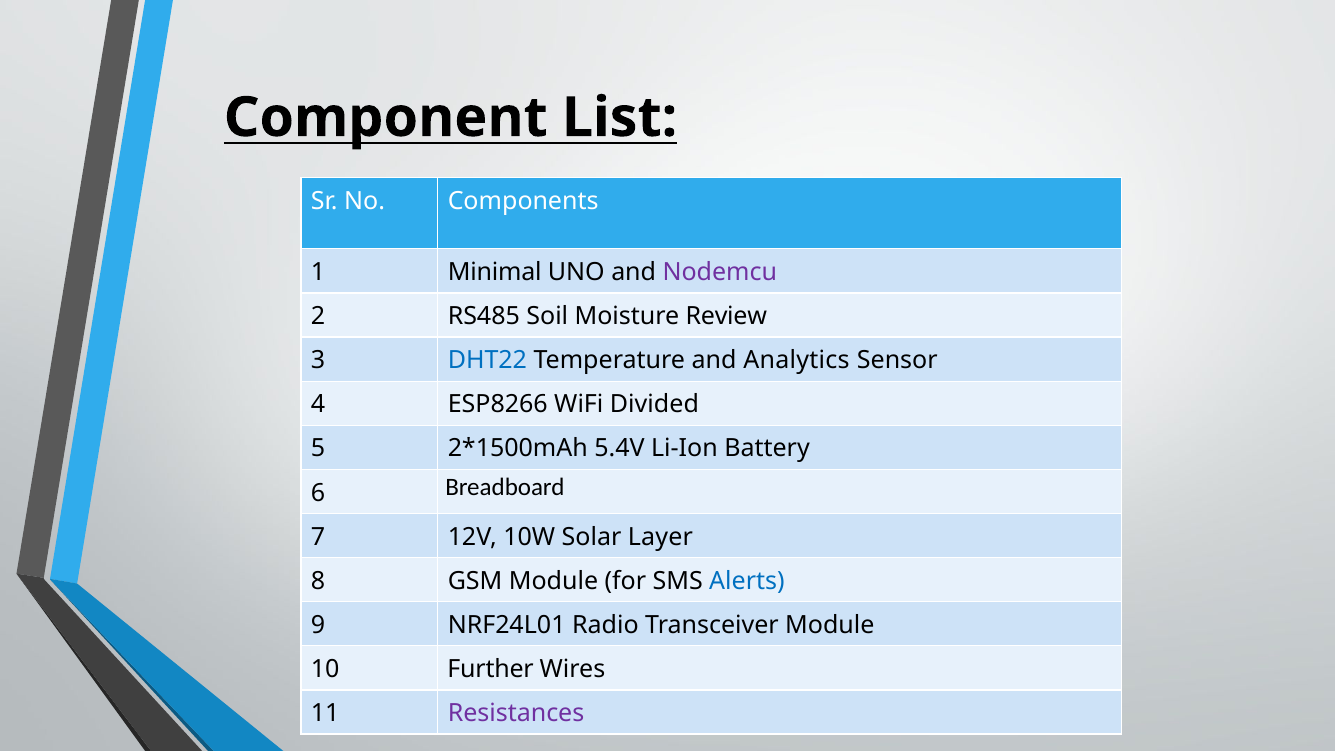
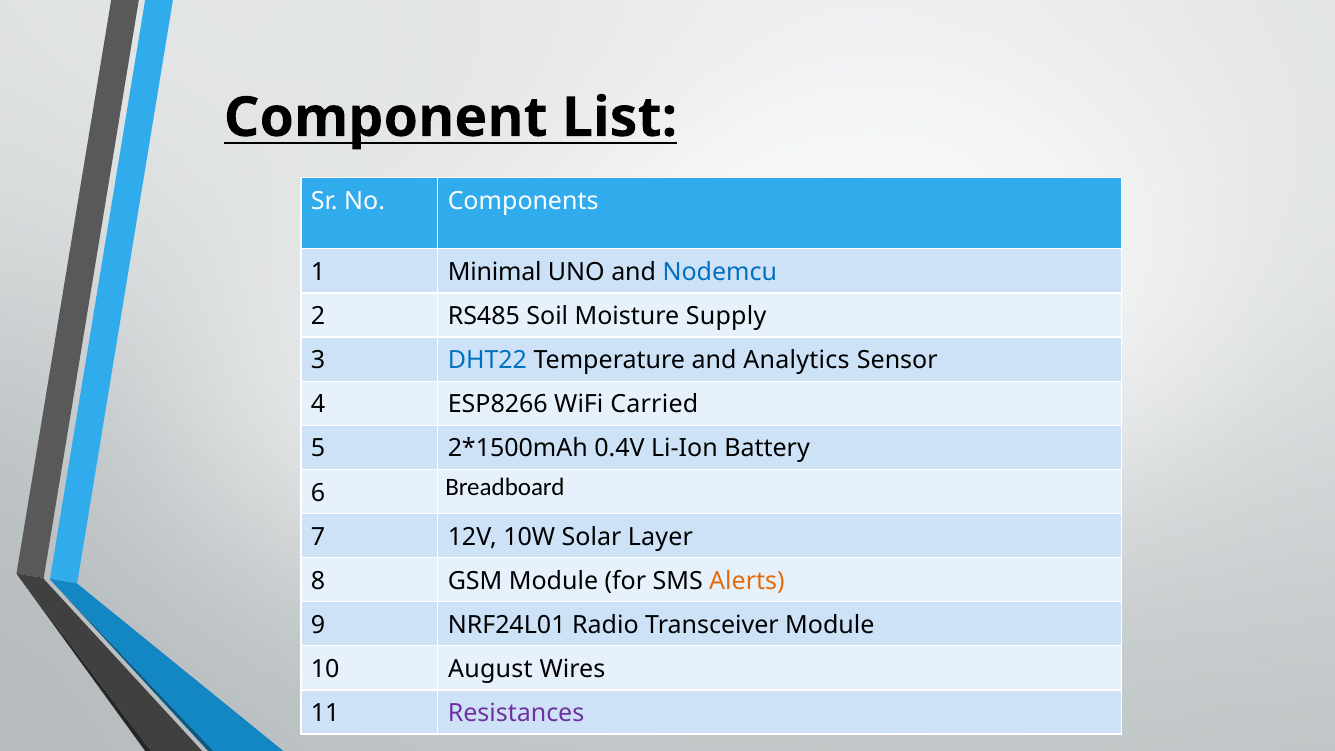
Nodemcu colour: purple -> blue
Review: Review -> Supply
Divided: Divided -> Carried
5.4V: 5.4V -> 0.4V
Alerts colour: blue -> orange
Further: Further -> August
